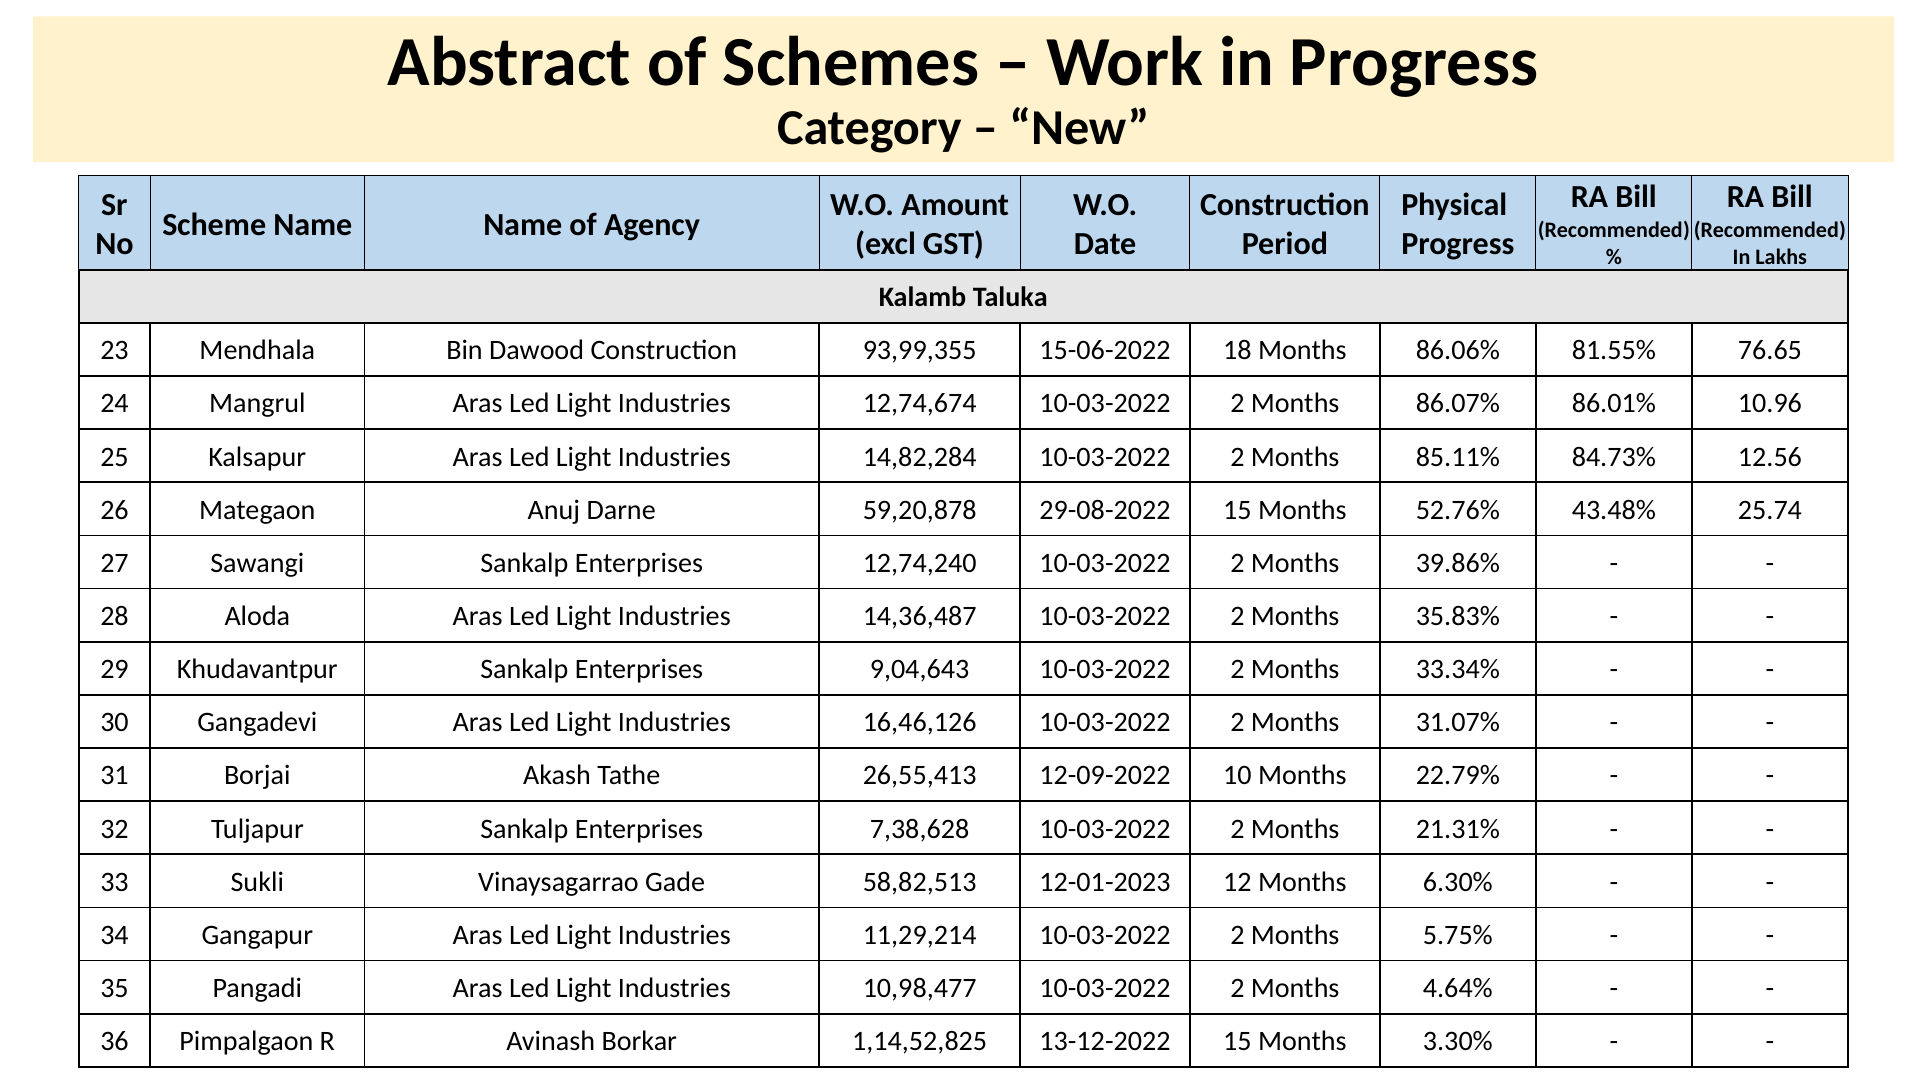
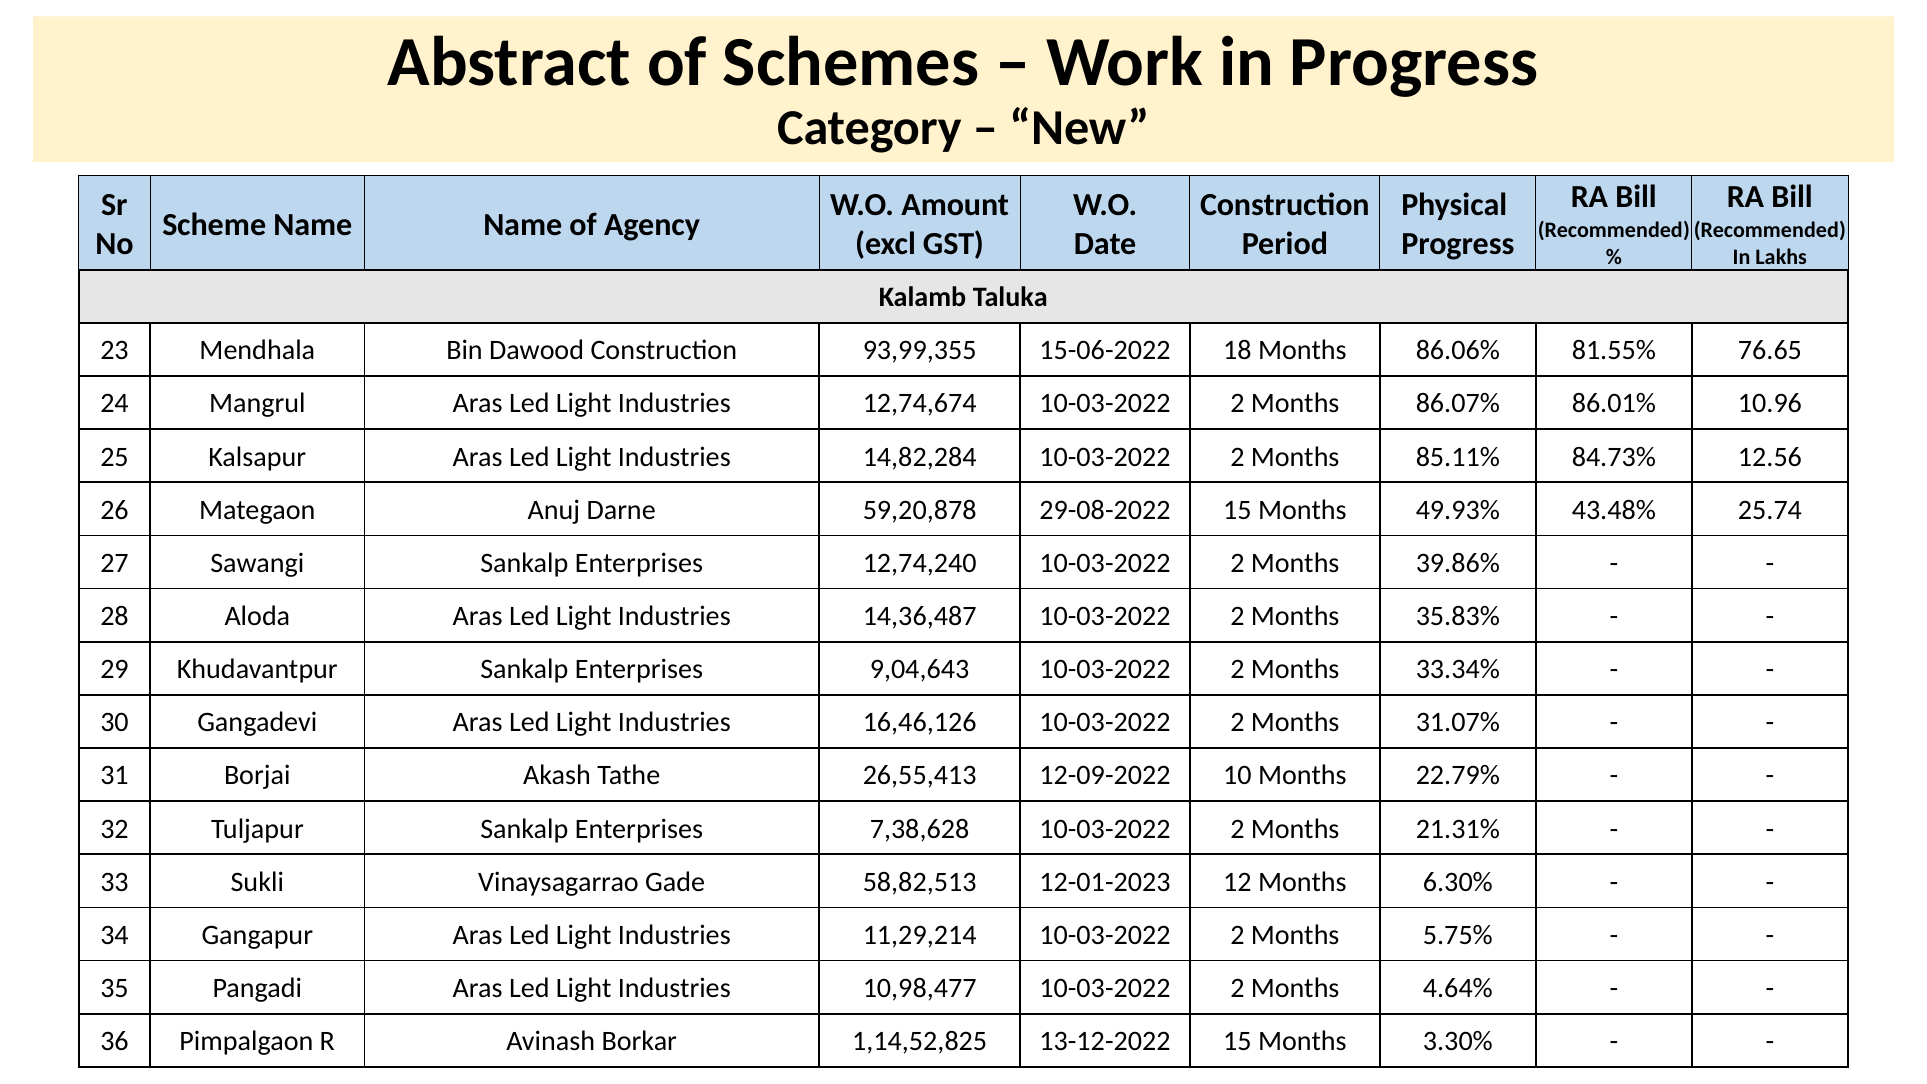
52.76%: 52.76% -> 49.93%
